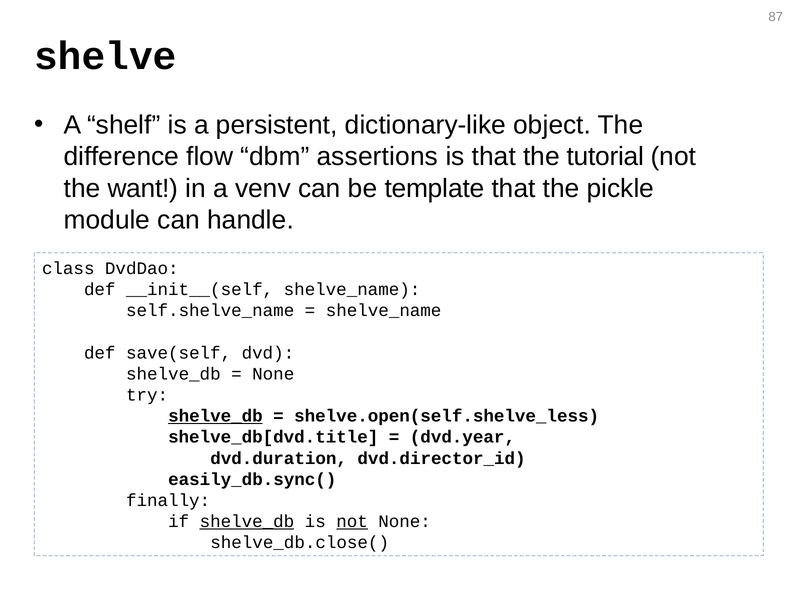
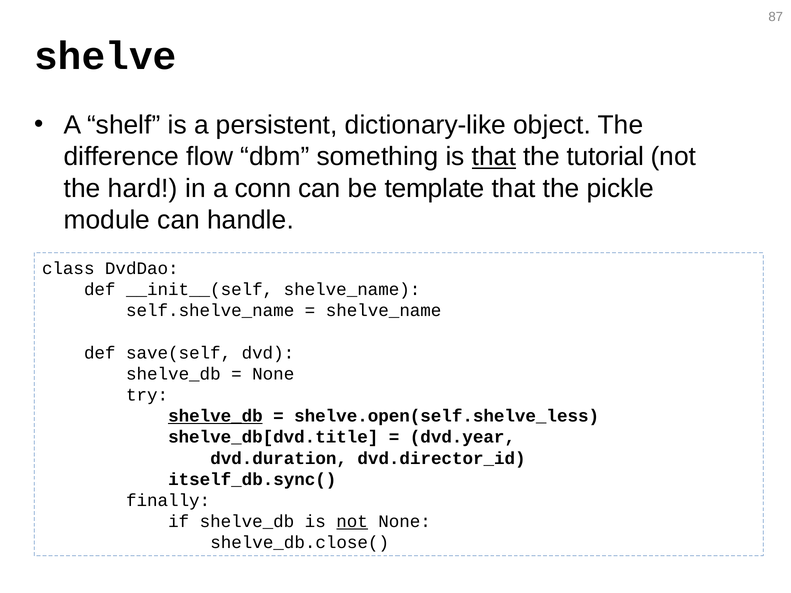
assertions: assertions -> something
that at (494, 157) underline: none -> present
want: want -> hard
venv: venv -> conn
easily_db.sync(: easily_db.sync( -> itself_db.sync(
shelve_db at (247, 522) underline: present -> none
